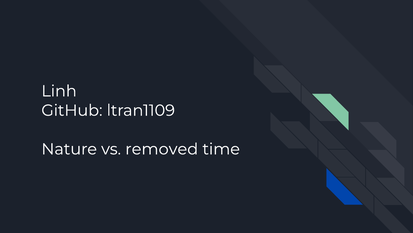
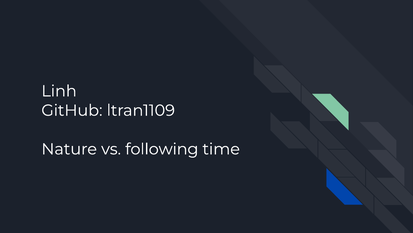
removed: removed -> following
